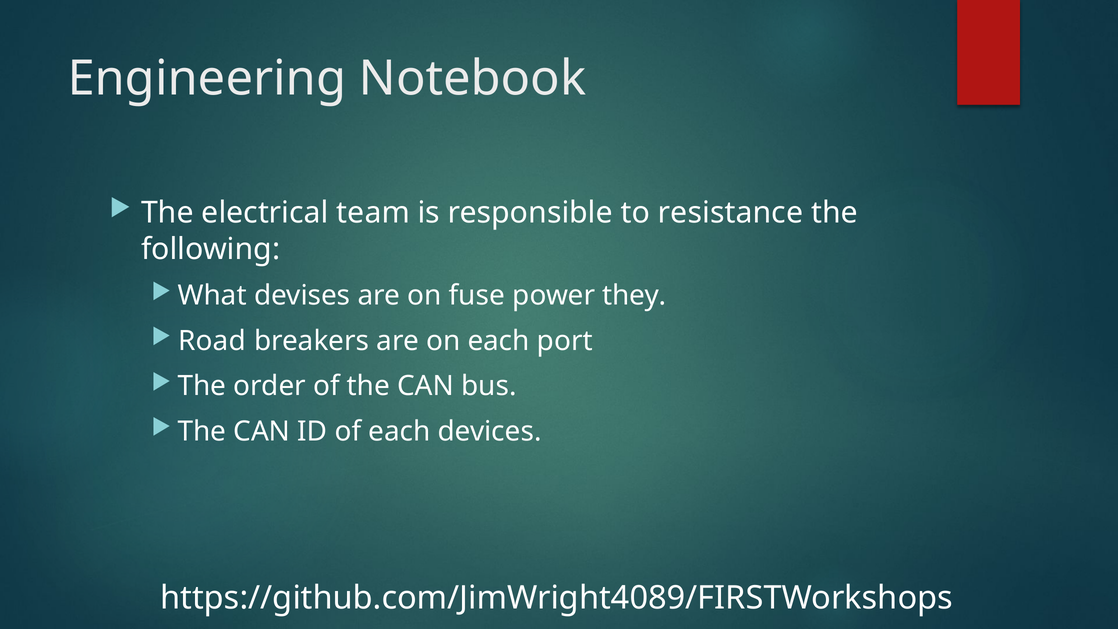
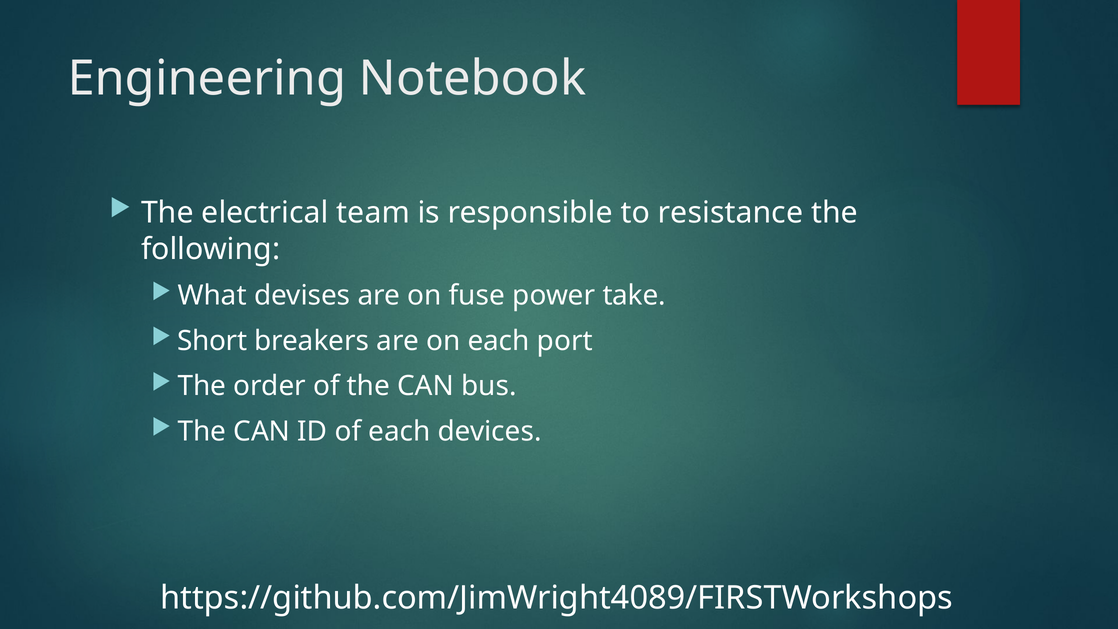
they: they -> take
Road: Road -> Short
